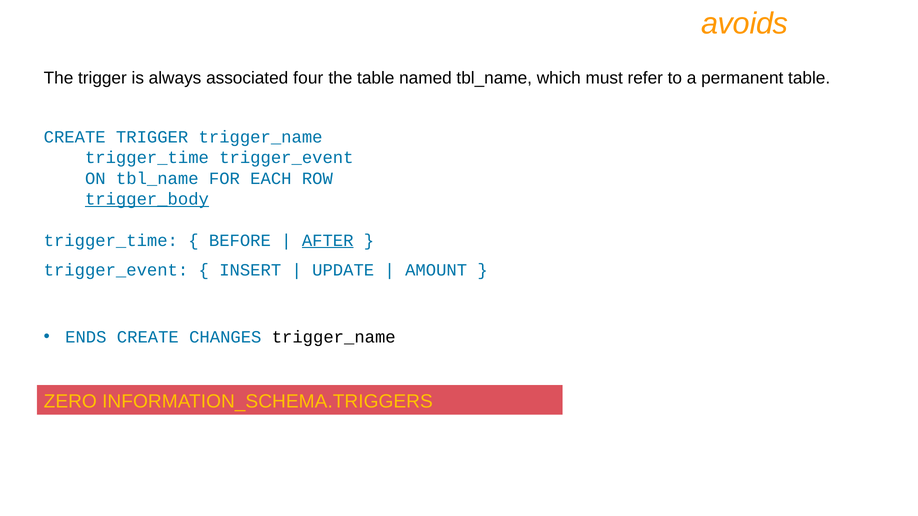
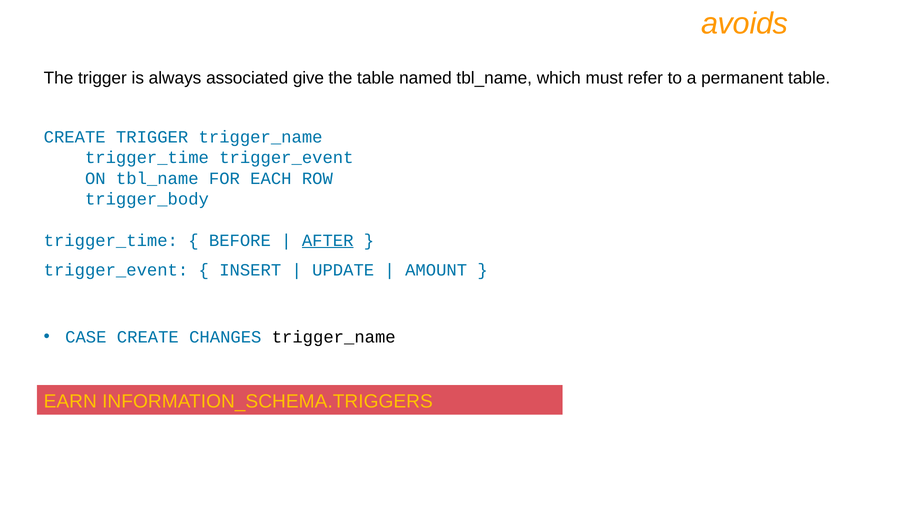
four: four -> give
trigger_body underline: present -> none
ENDS: ENDS -> CASE
ZERO: ZERO -> EARN
